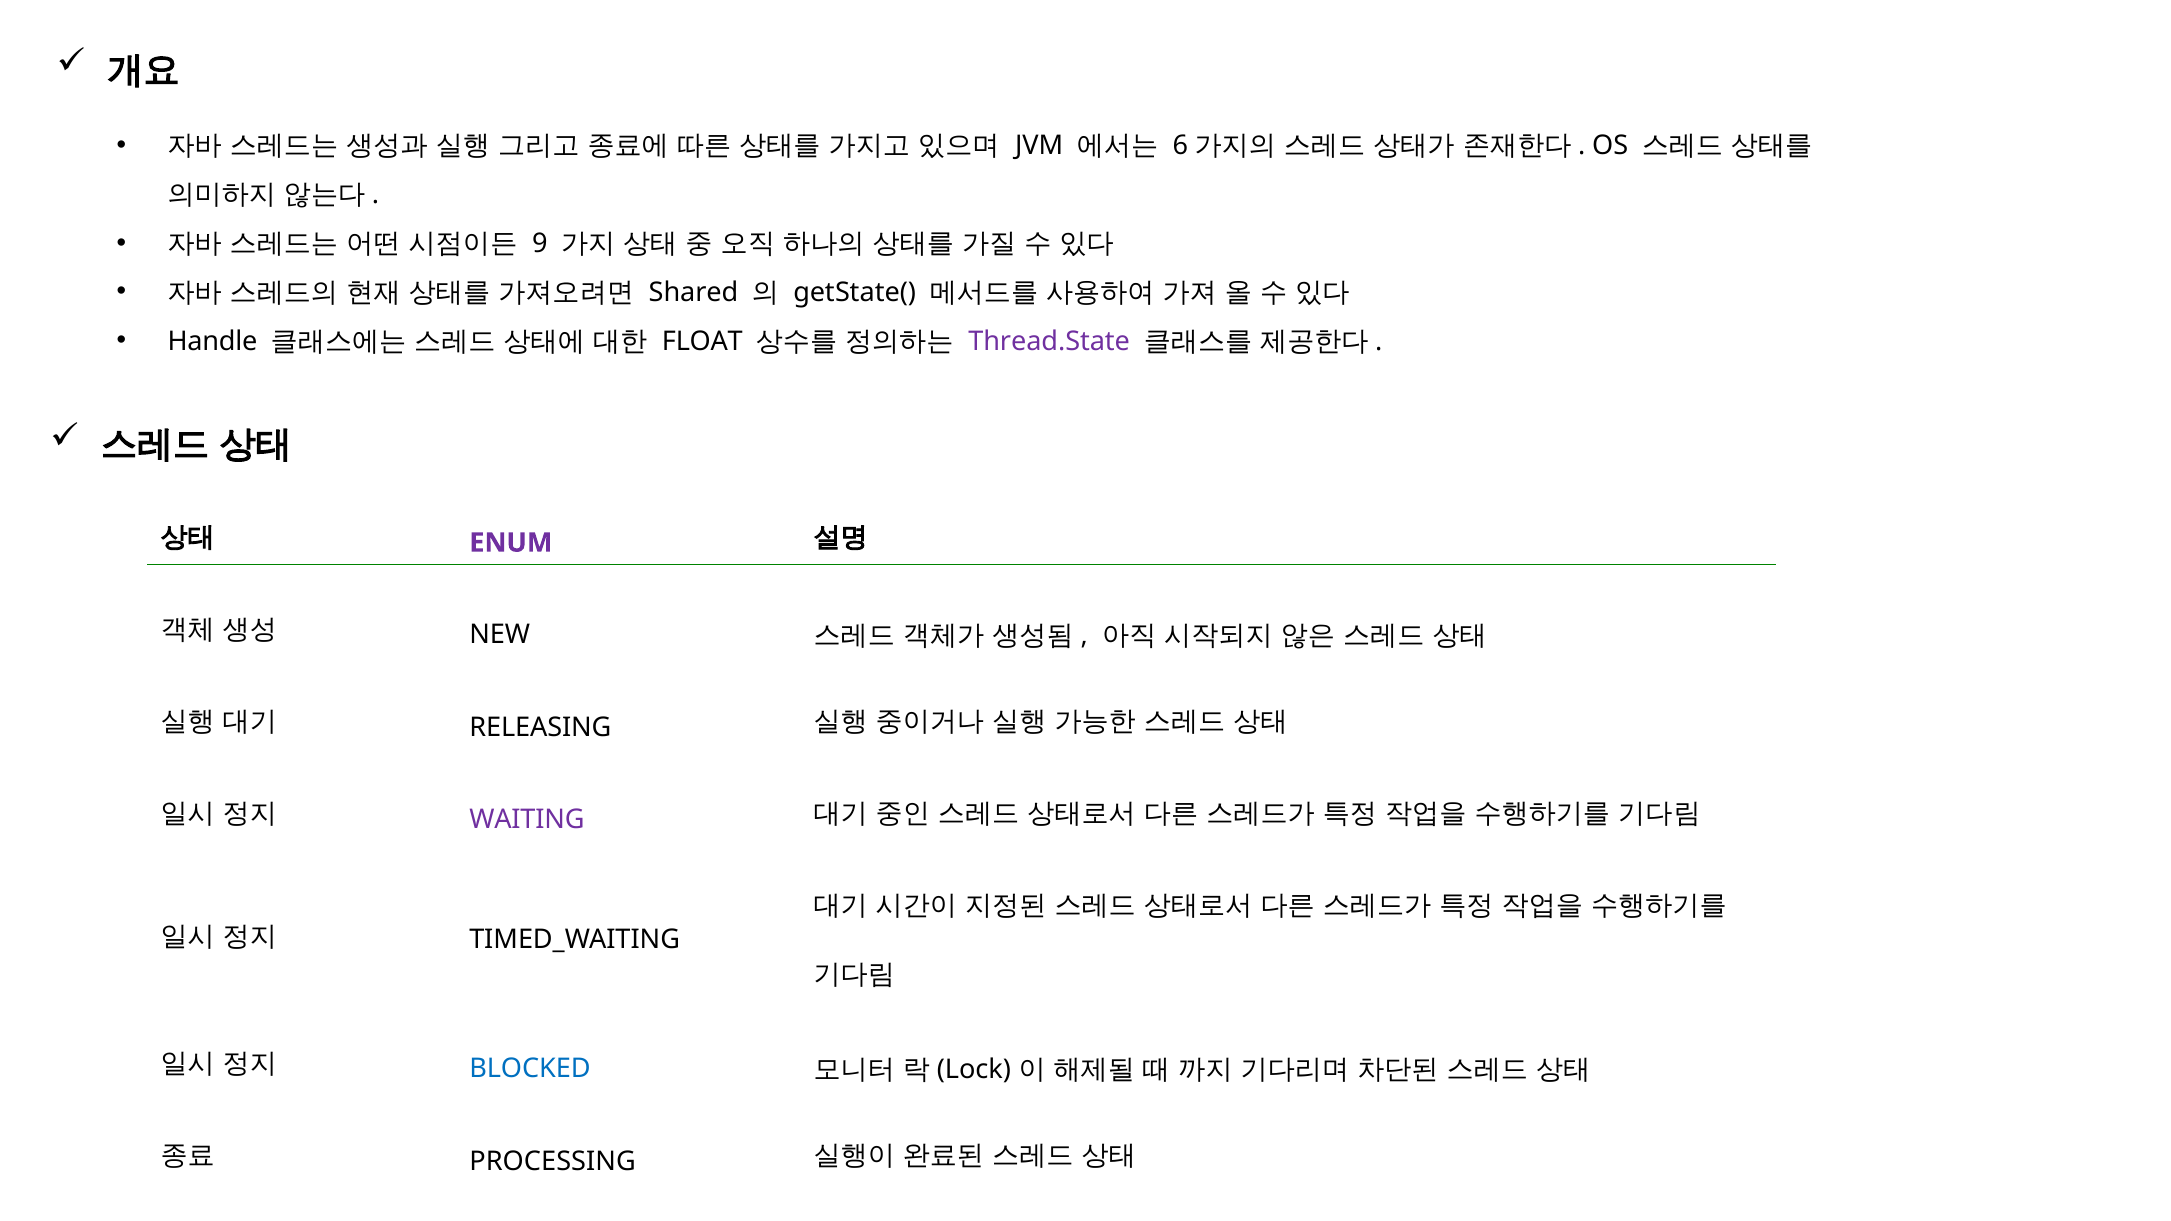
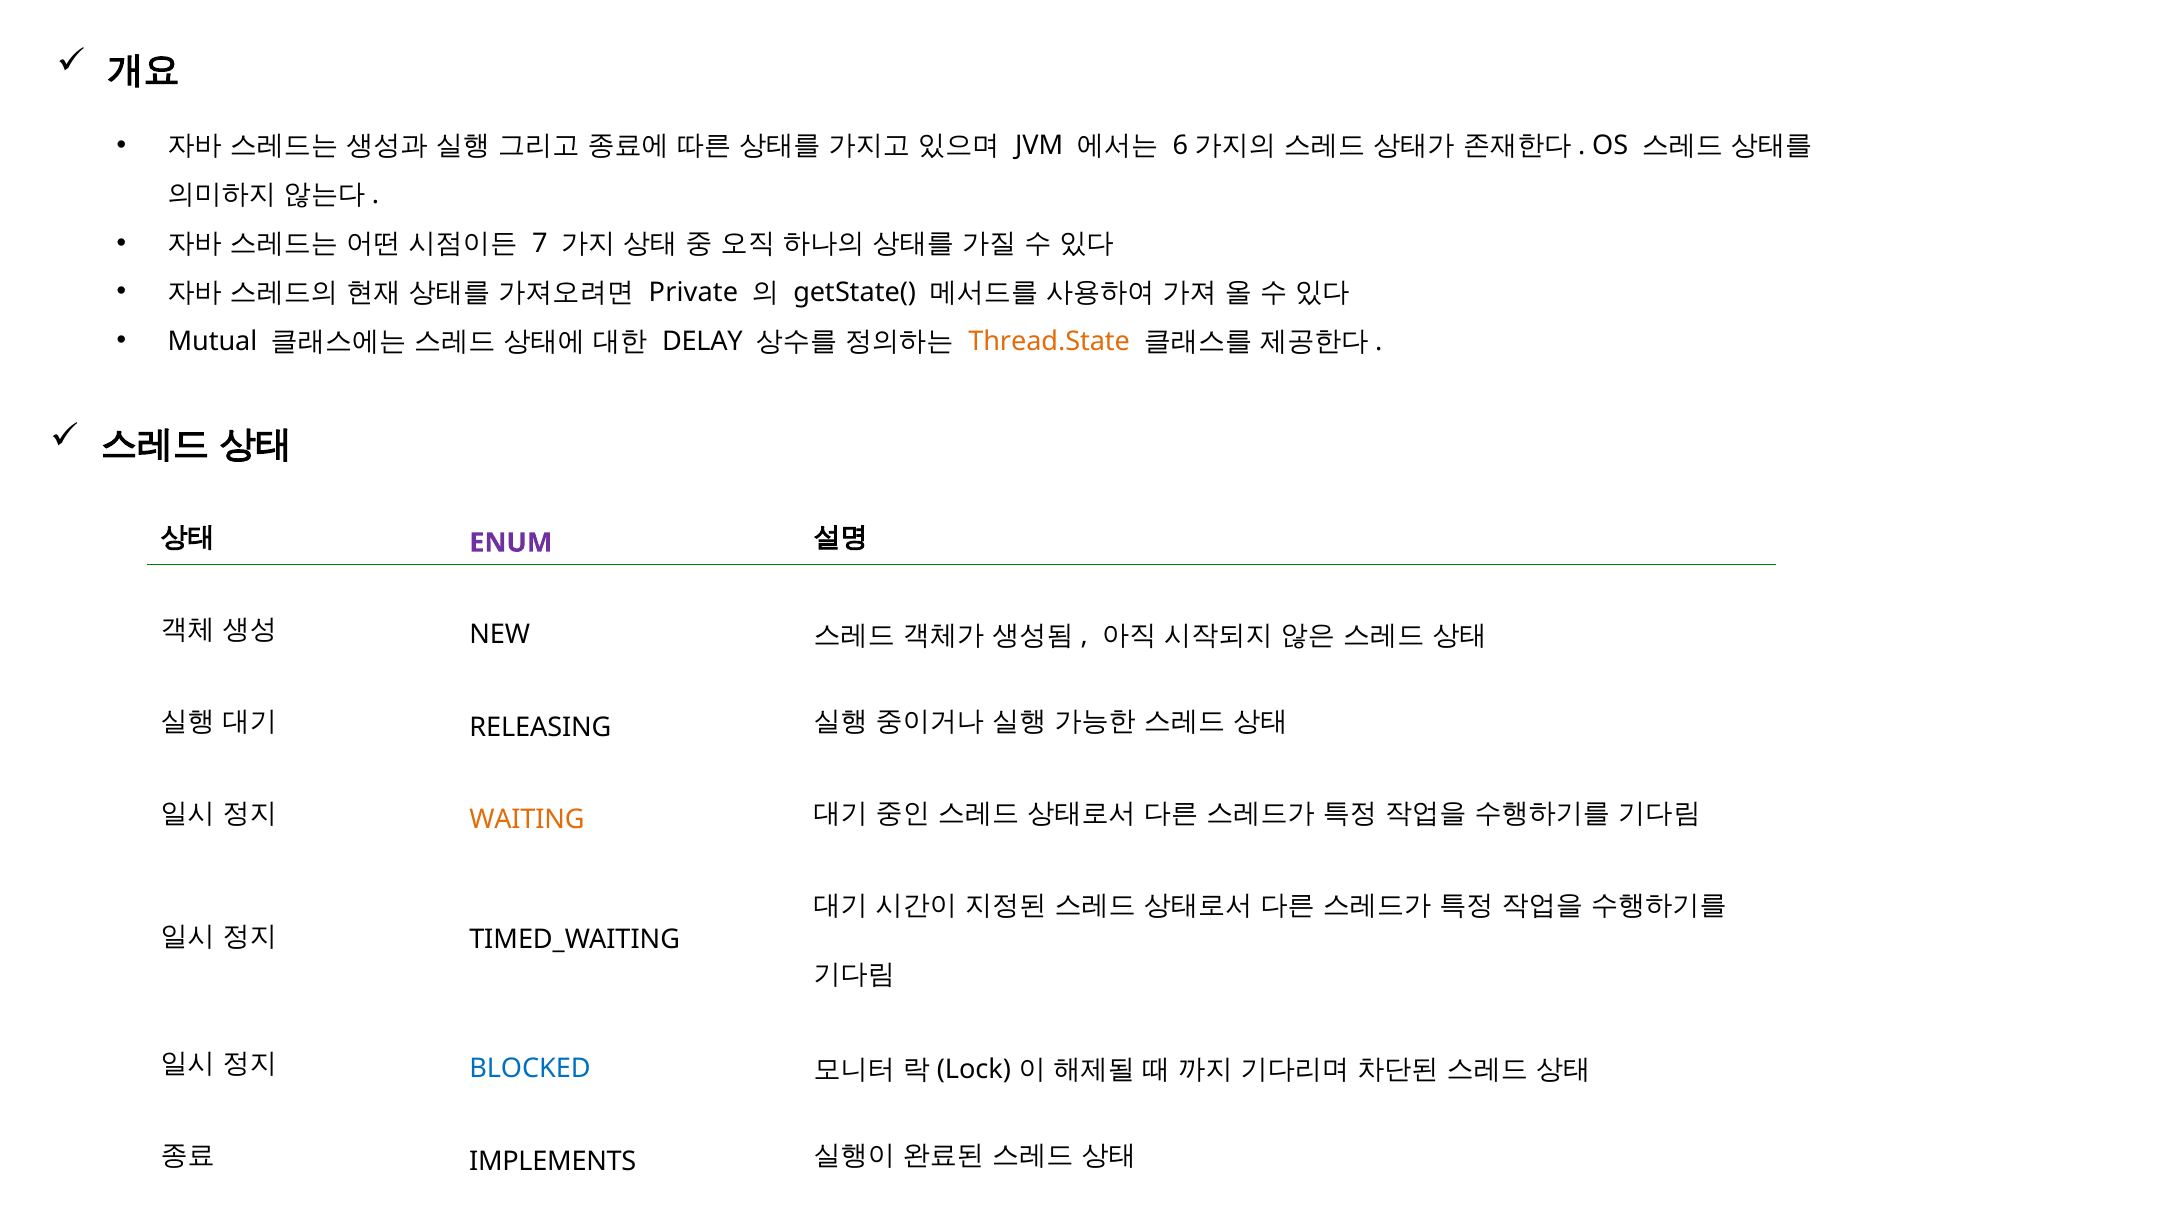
9: 9 -> 7
Shared: Shared -> Private
Handle: Handle -> Mutual
FLOAT: FLOAT -> DELAY
Thread.State colour: purple -> orange
WAITING colour: purple -> orange
PROCESSING: PROCESSING -> IMPLEMENTS
